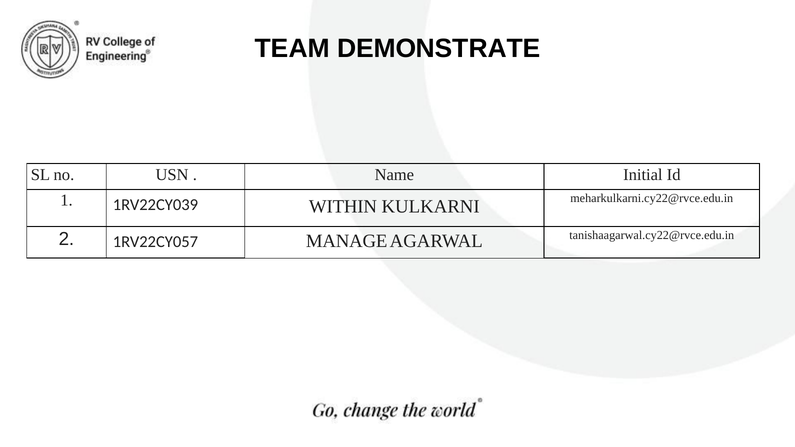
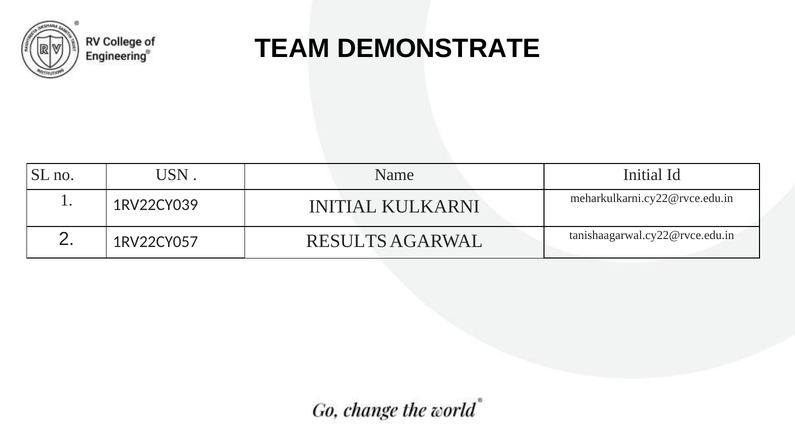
1RV22CY039 WITHIN: WITHIN -> INITIAL
MANAGE: MANAGE -> RESULTS
